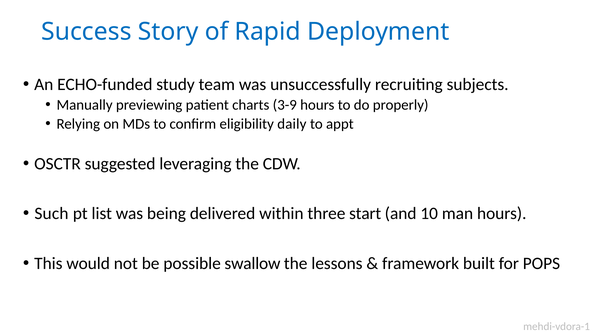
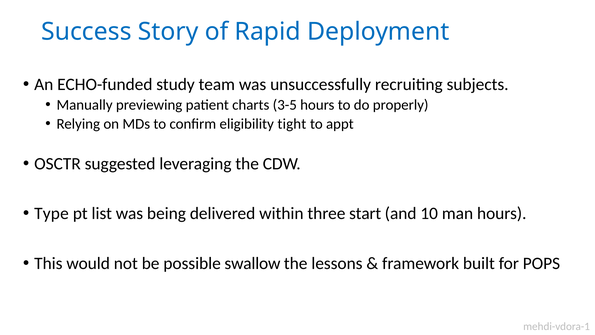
3-9: 3-9 -> 3-5
daily: daily -> tight
Such: Such -> Type
